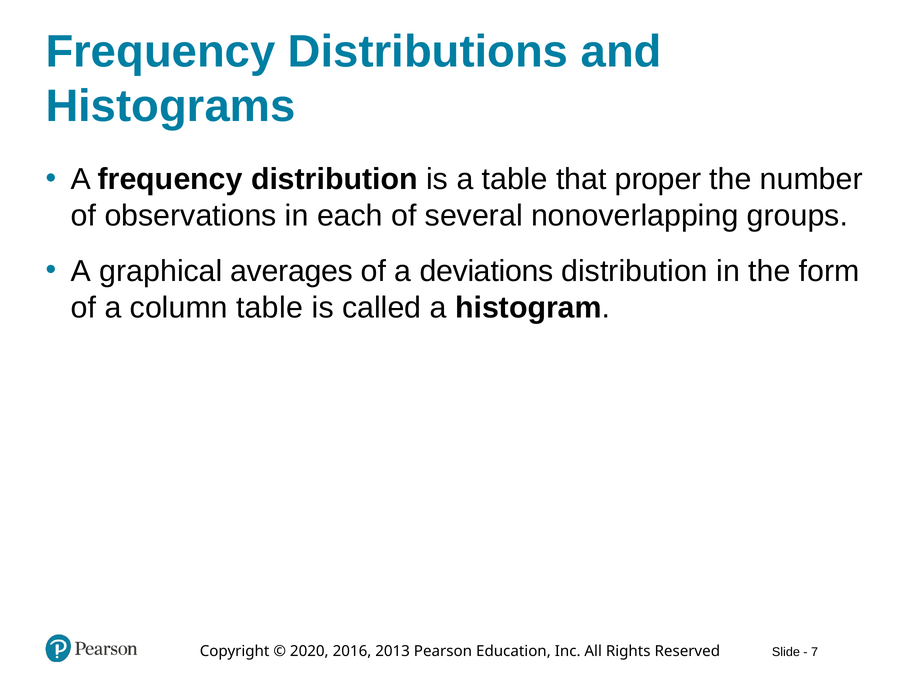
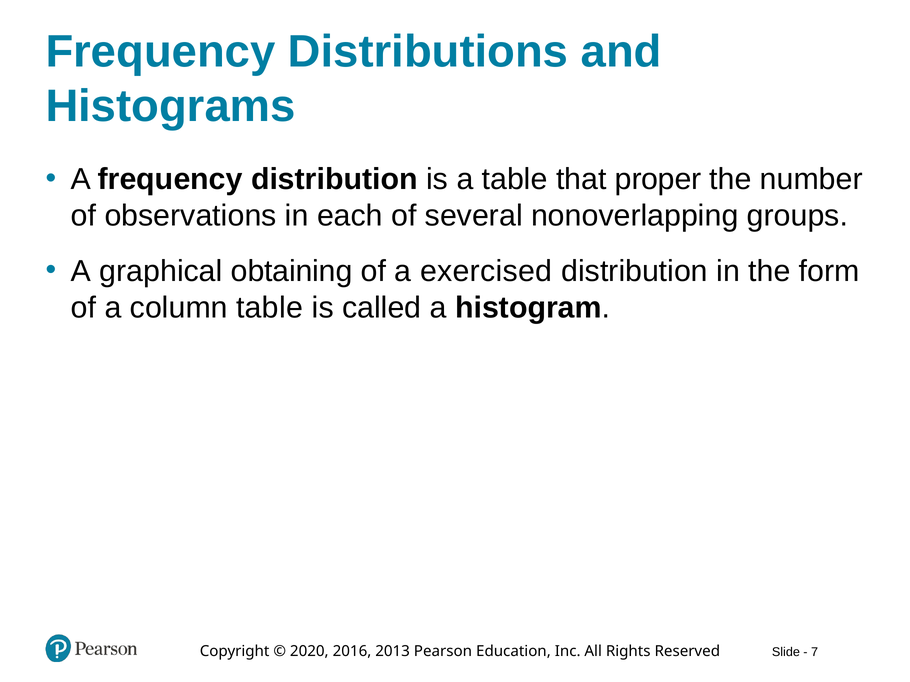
averages: averages -> obtaining
deviations: deviations -> exercised
